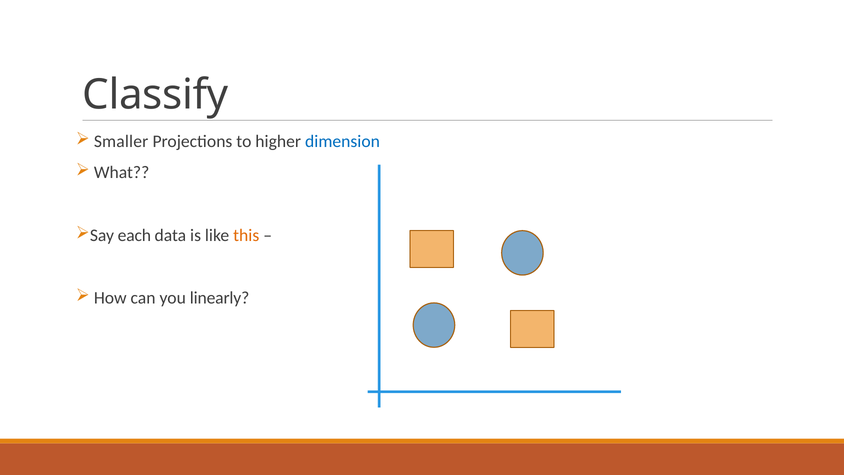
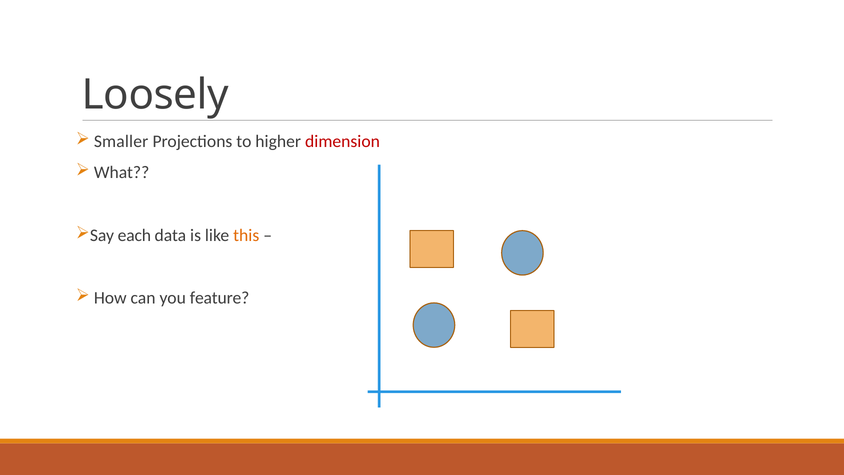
Classify: Classify -> Loosely
dimension colour: blue -> red
linearly: linearly -> feature
